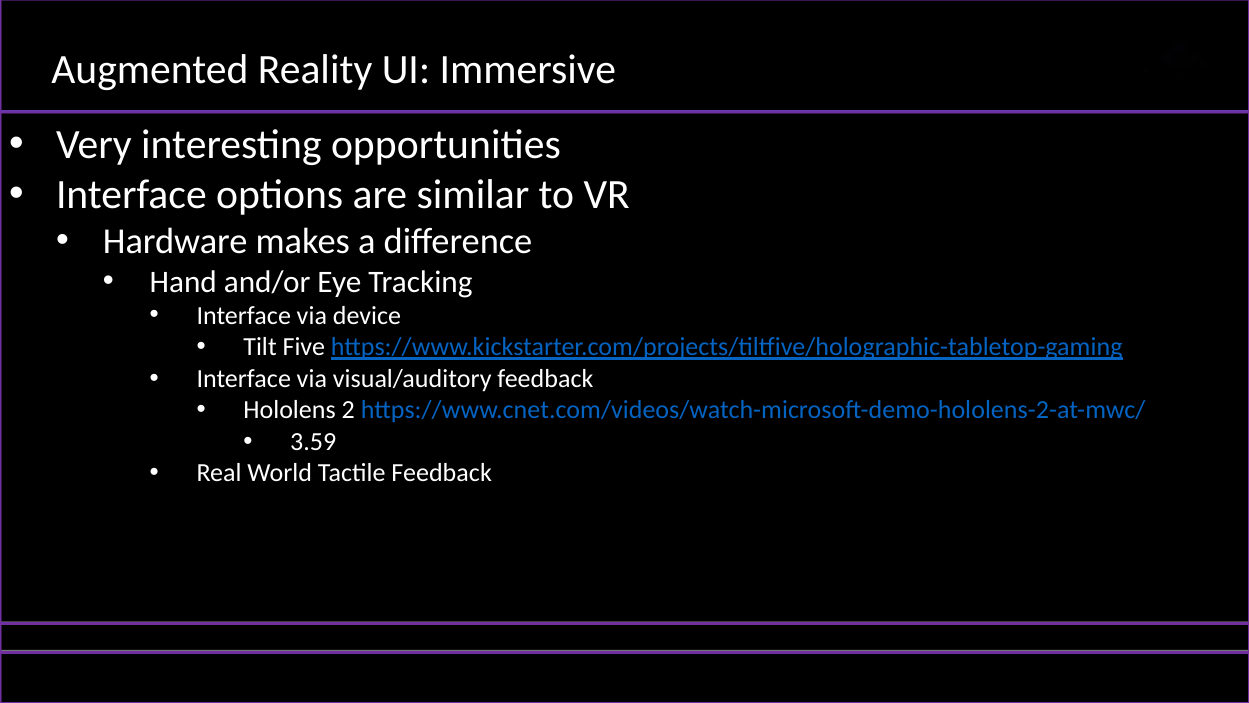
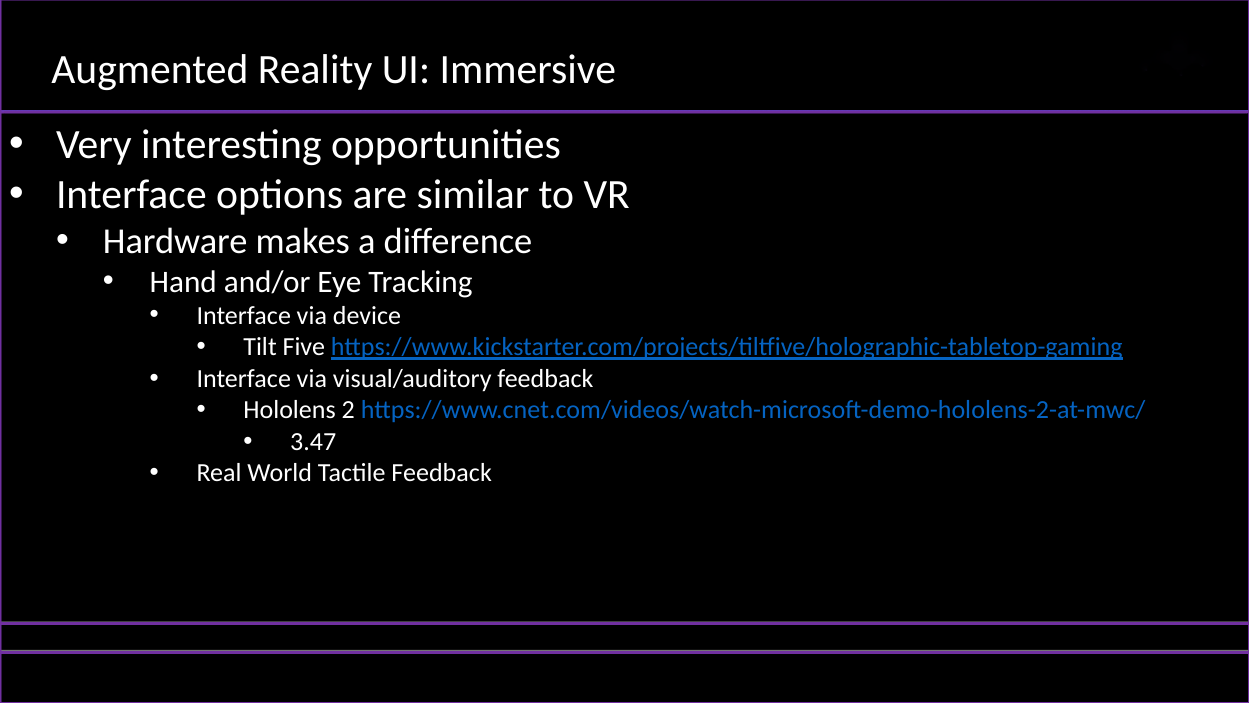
3.59: 3.59 -> 3.47
